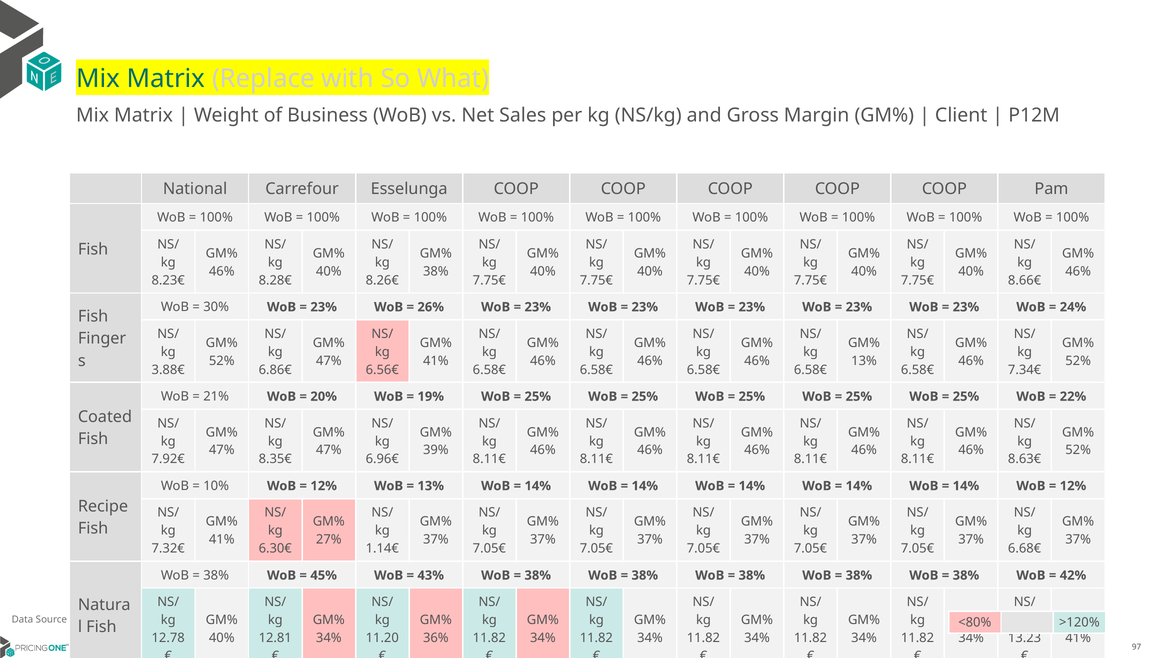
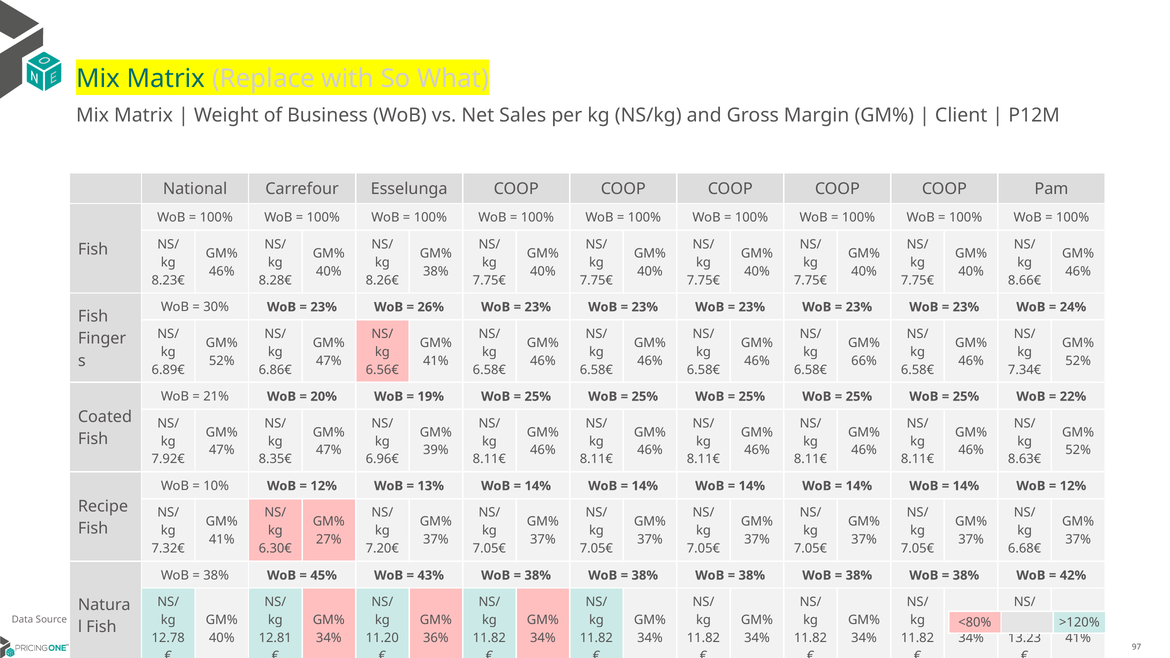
13% at (864, 361): 13% -> 66%
3.88€: 3.88€ -> 6.89€
1.14€: 1.14€ -> 7.20€
